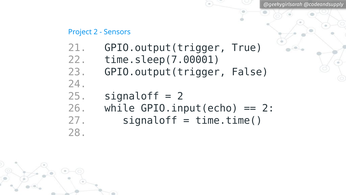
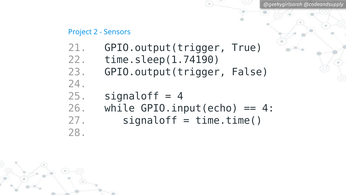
time.sleep(7.00001: time.sleep(7.00001 -> time.sleep(1.74190
2 at (180, 96): 2 -> 4
2 at (268, 108): 2 -> 4
